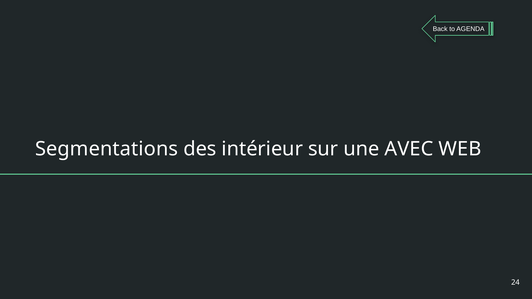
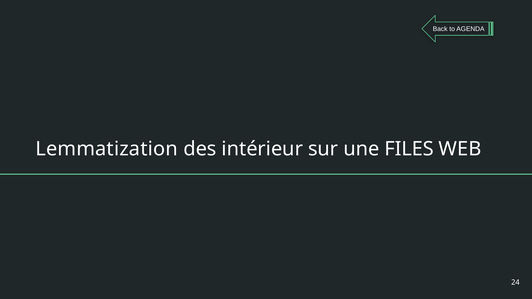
Segmentations: Segmentations -> Lemmatization
AVEC: AVEC -> FILES
